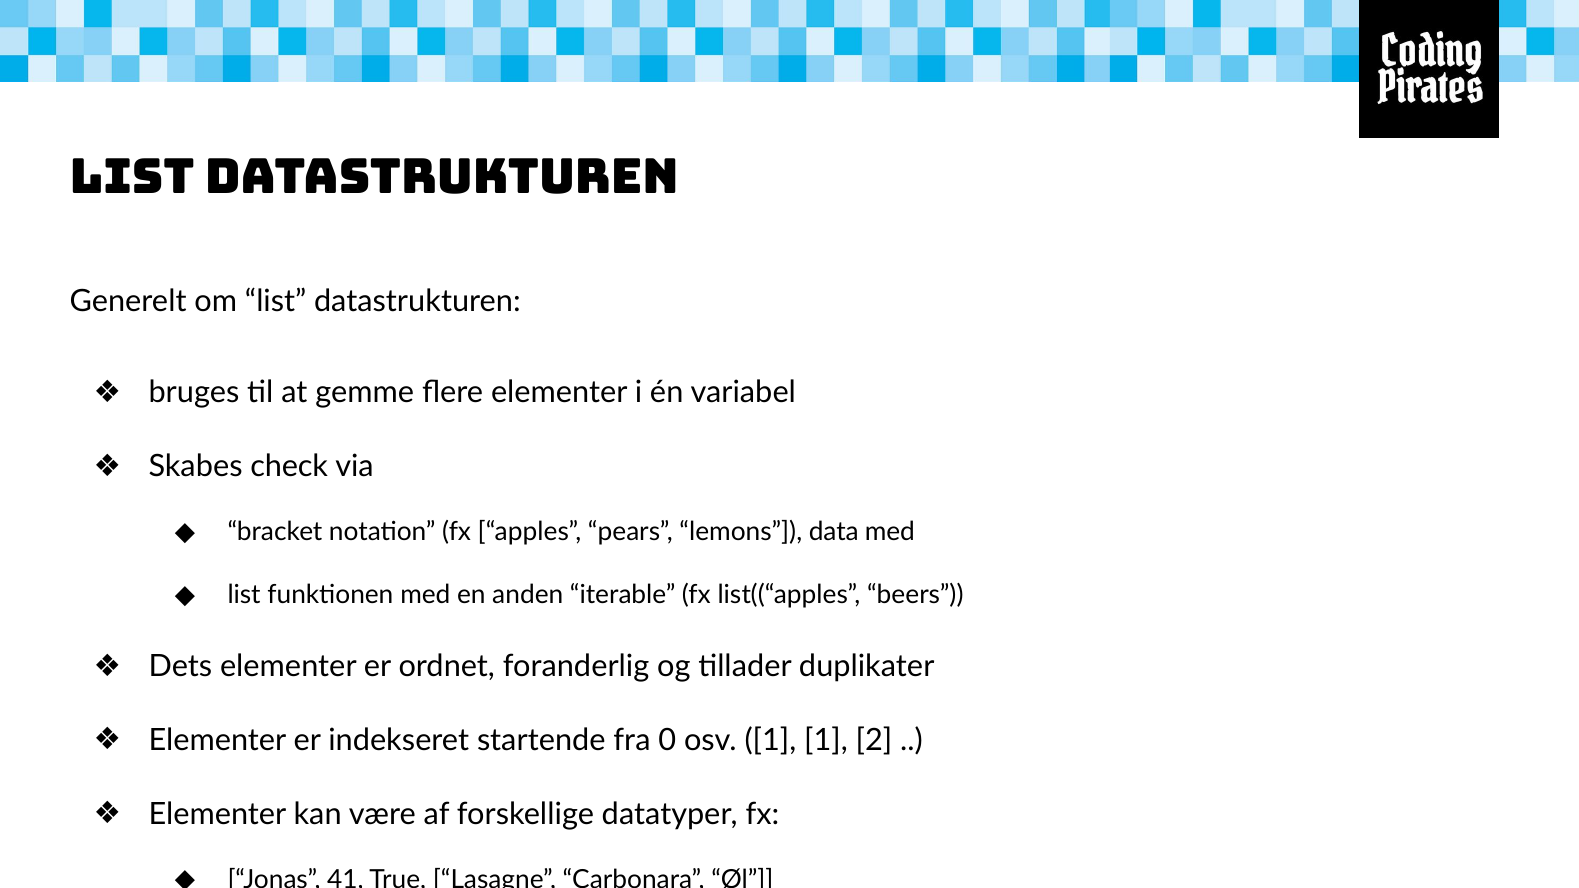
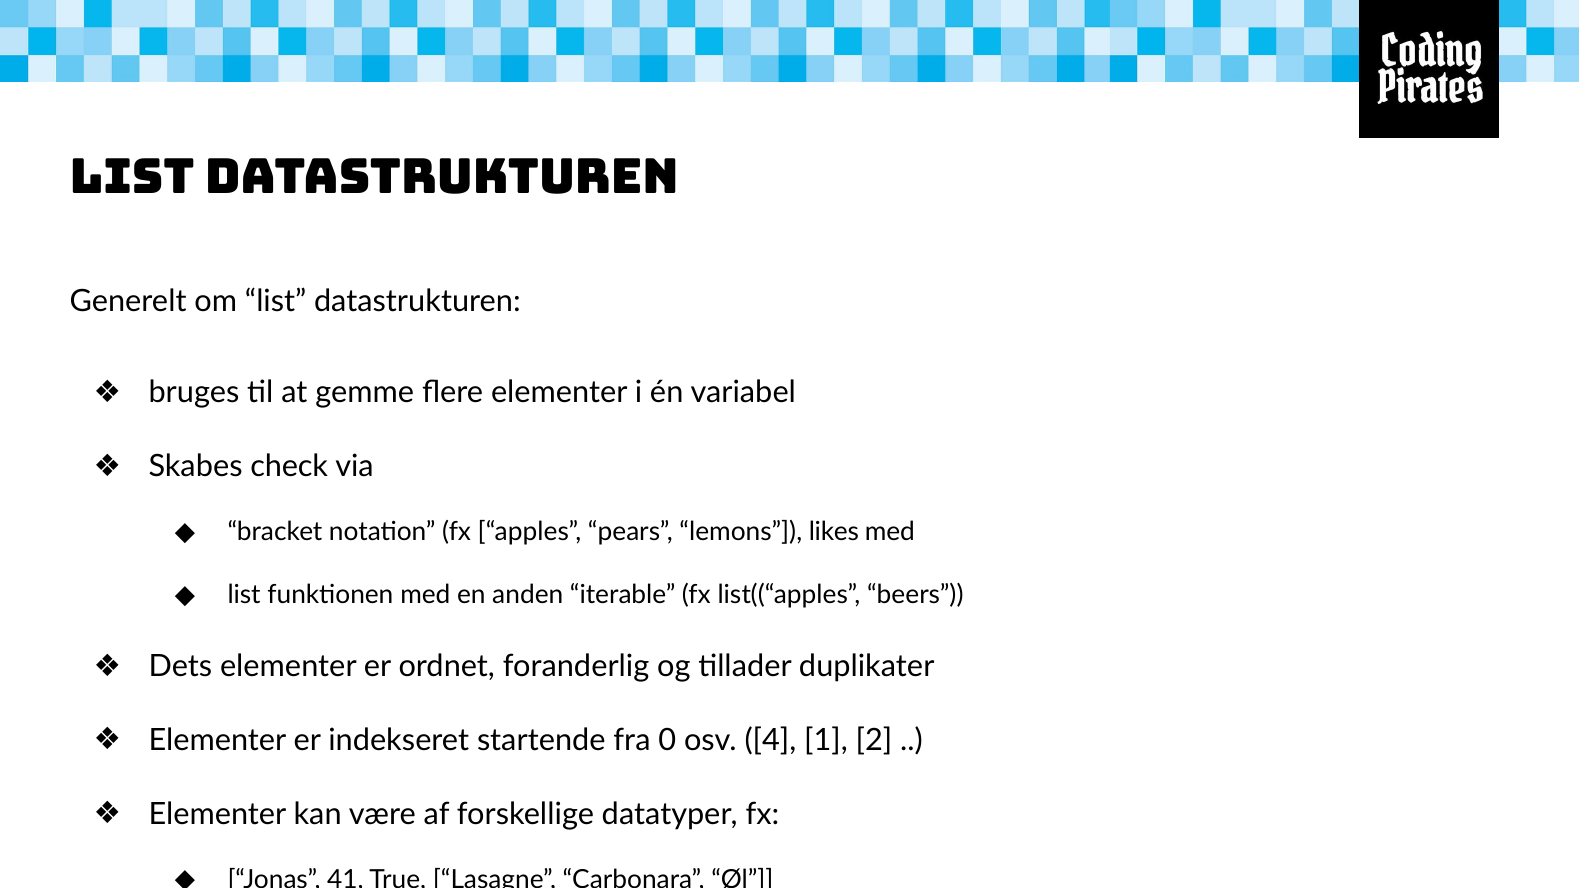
data: data -> likes
osv 1: 1 -> 4
